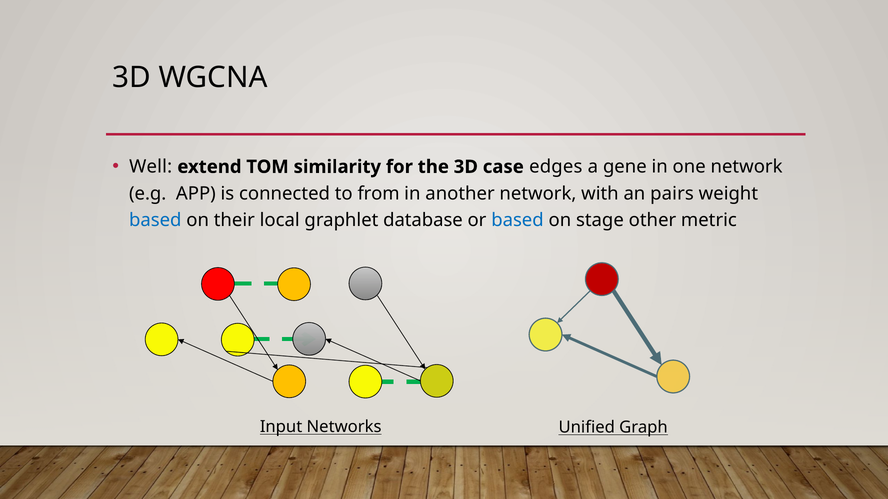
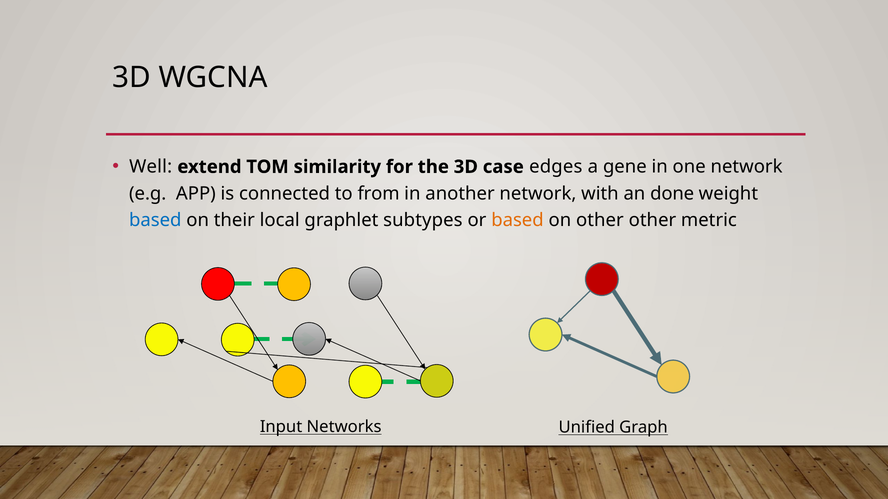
pairs: pairs -> done
database: database -> subtypes
based at (517, 220) colour: blue -> orange
on stage: stage -> other
